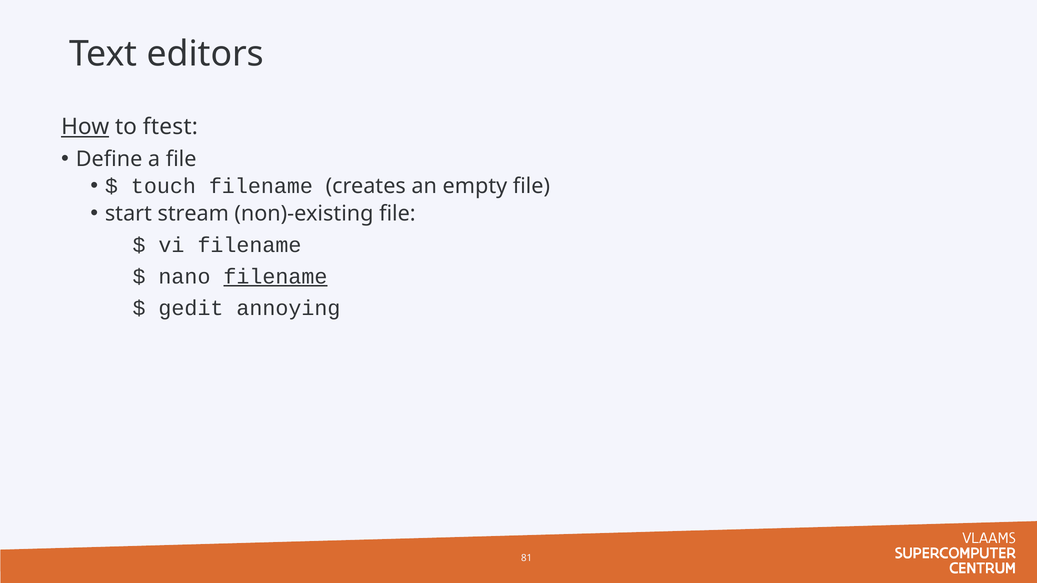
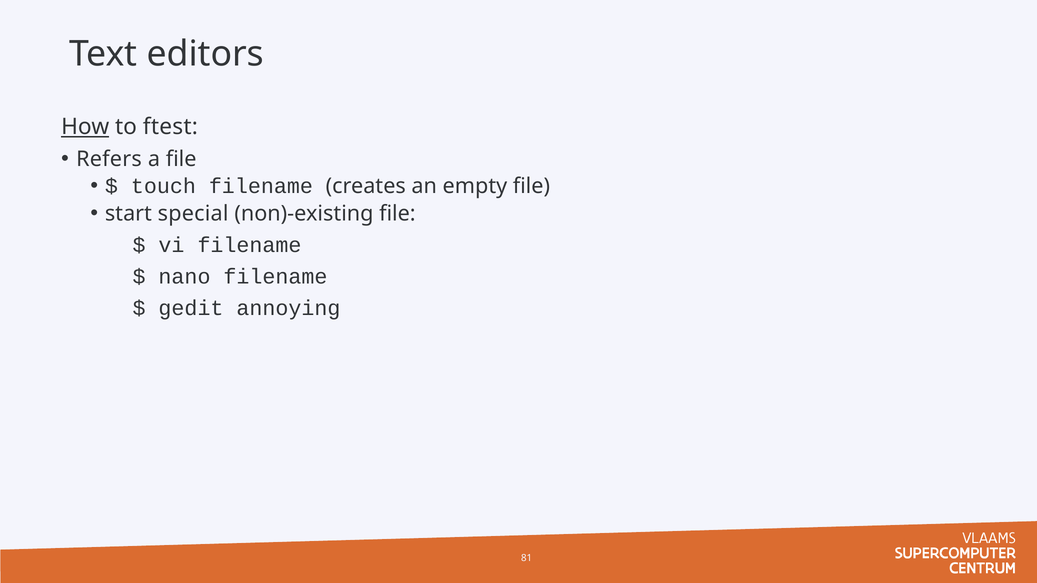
Define: Define -> Refers
stream: stream -> special
filename at (275, 277) underline: present -> none
